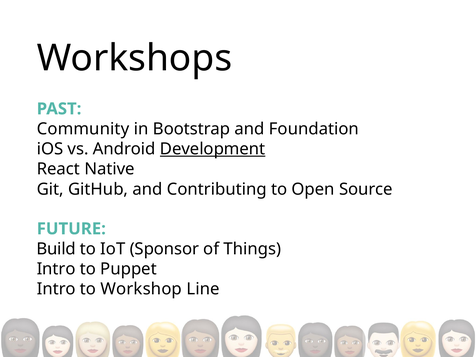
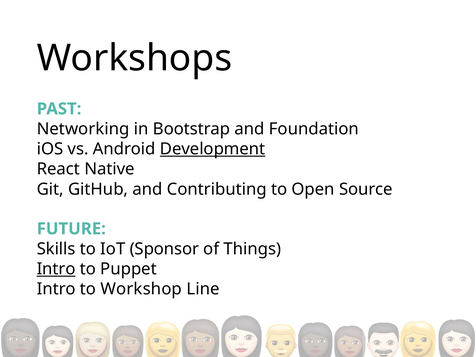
Community: Community -> Networking
Build: Build -> Skills
Intro at (56, 269) underline: none -> present
